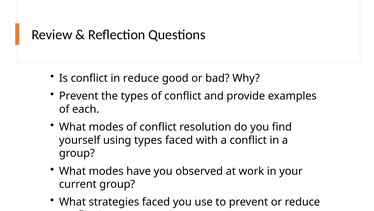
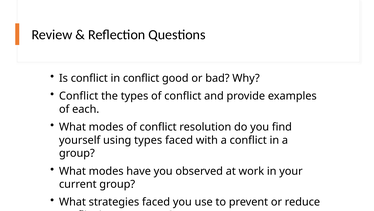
in reduce: reduce -> conflict
Prevent at (79, 96): Prevent -> Conflict
